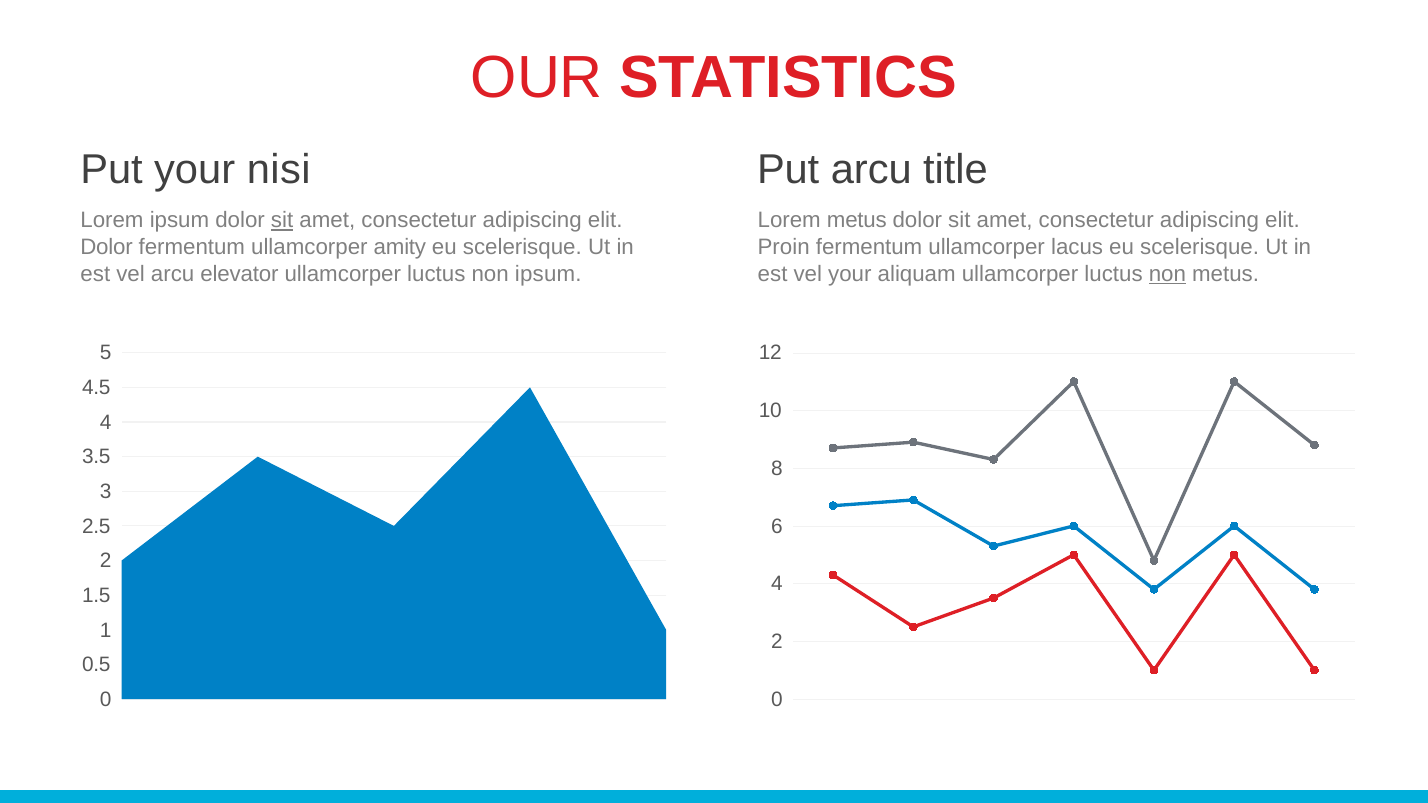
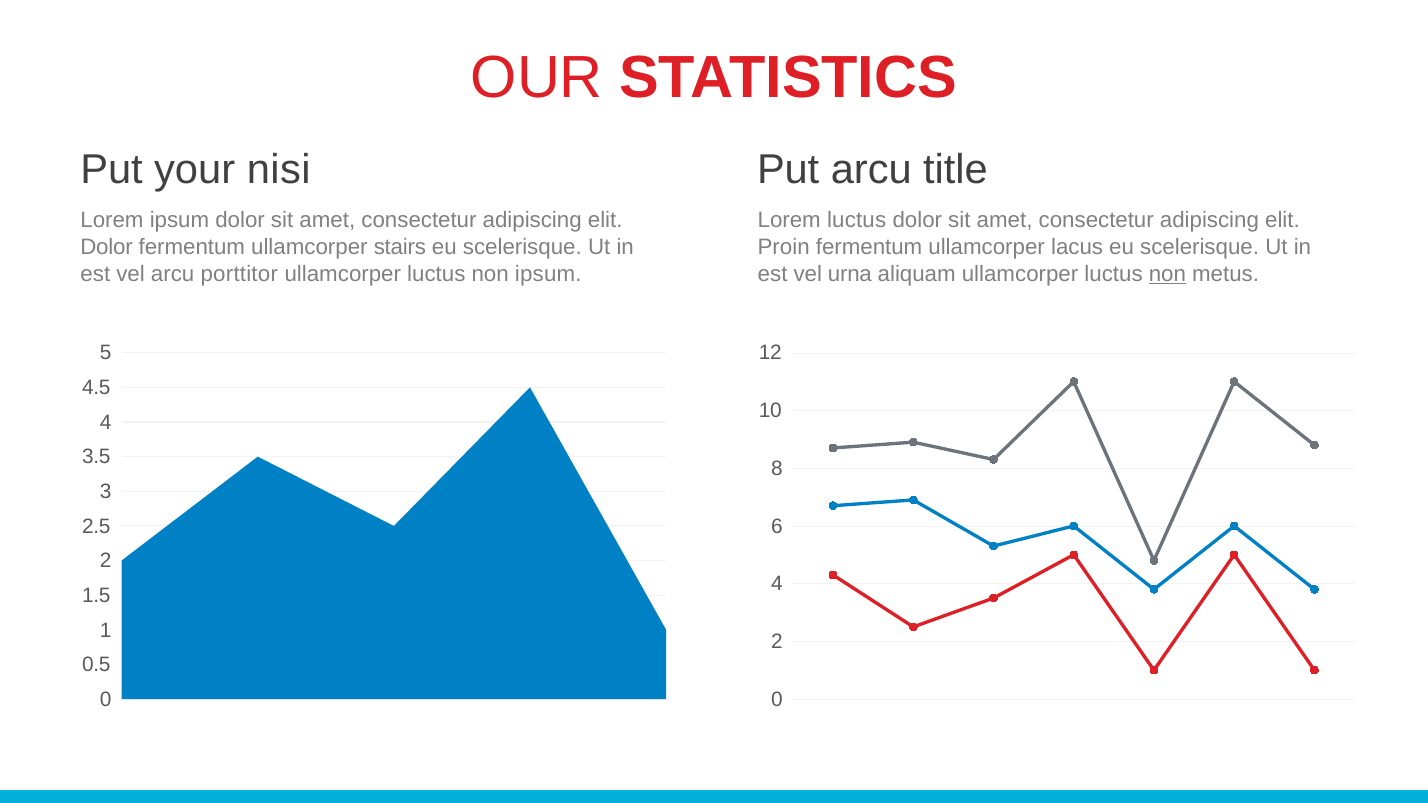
sit at (282, 221) underline: present -> none
Lorem metus: metus -> luctus
amity: amity -> stairs
elevator: elevator -> porttitor
vel your: your -> urna
